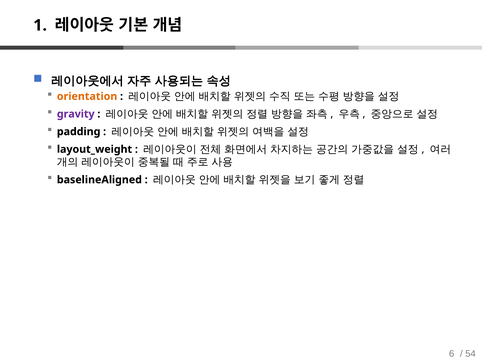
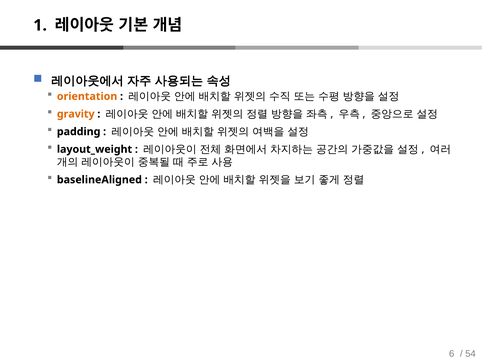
gravity colour: purple -> orange
